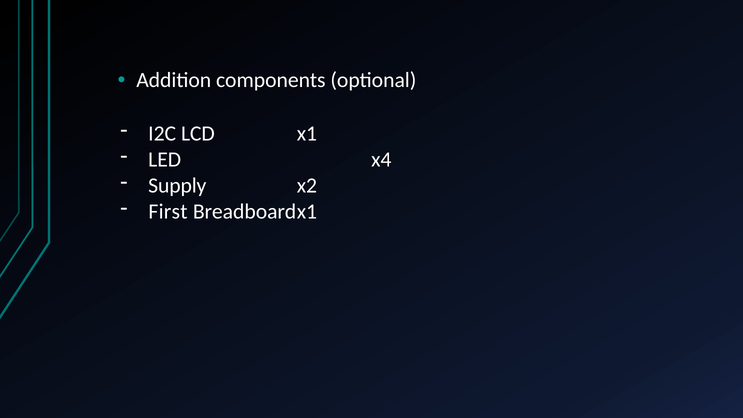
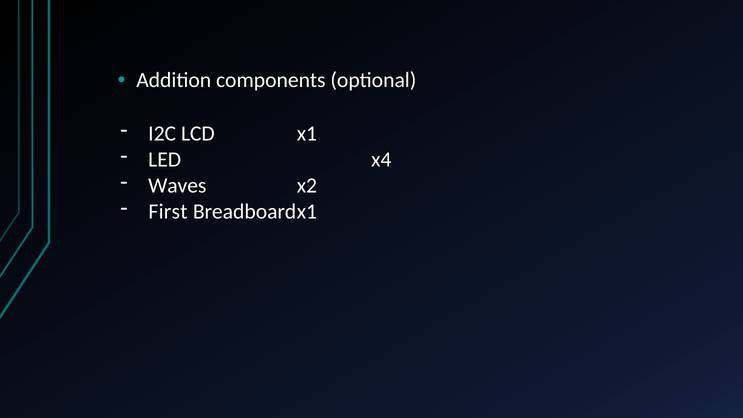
Supply: Supply -> Waves
